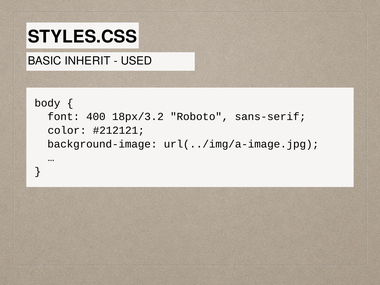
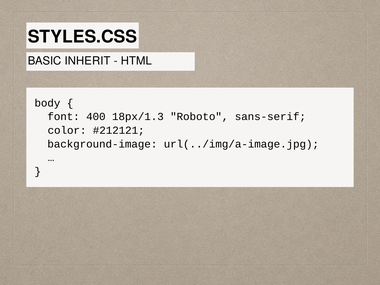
USED: USED -> HTML
18px/3.2: 18px/3.2 -> 18px/1.3
